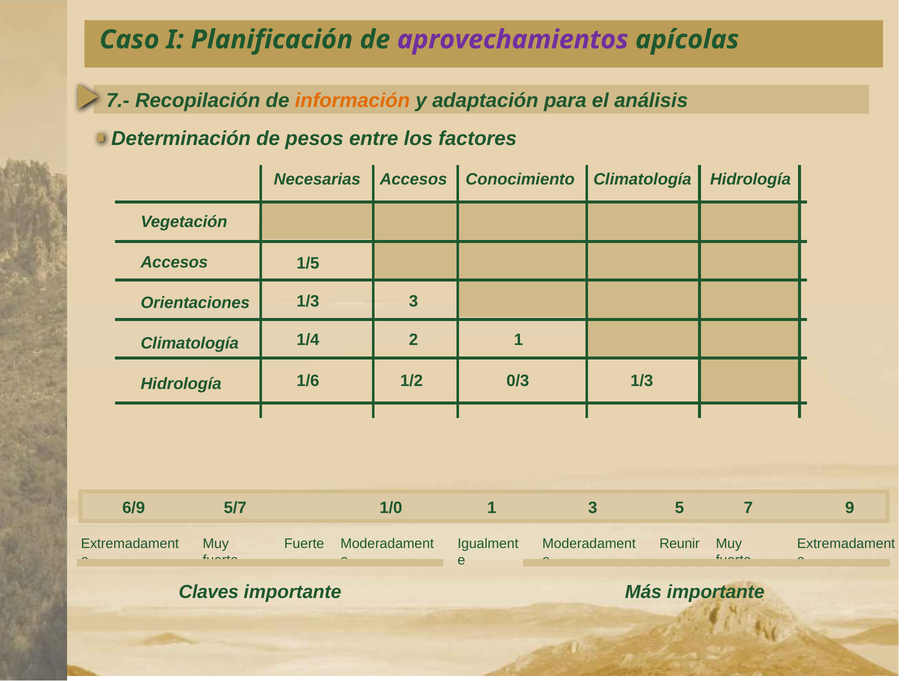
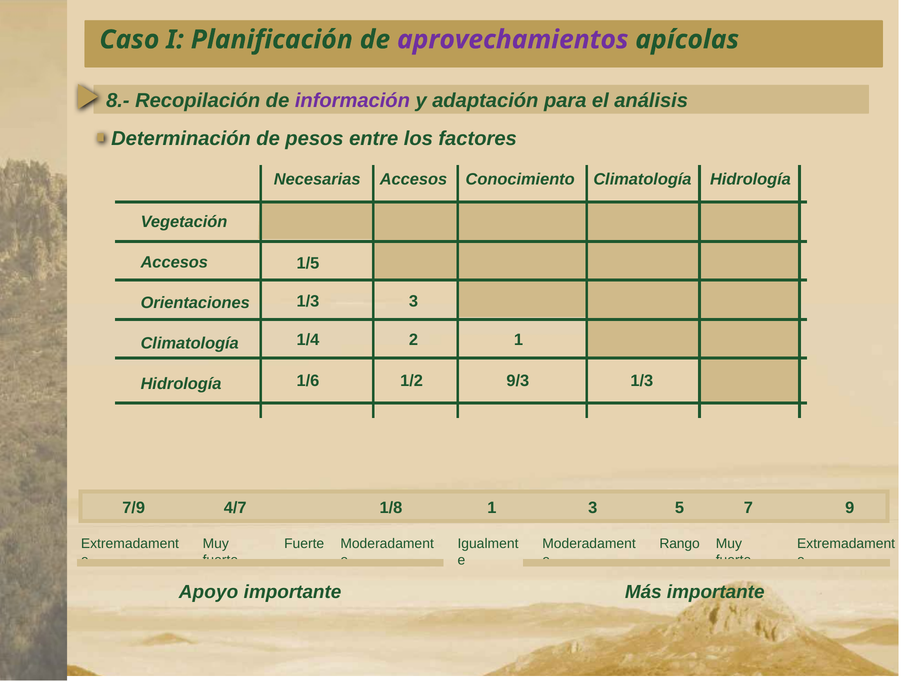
7.-: 7.- -> 8.-
información colour: orange -> purple
0/3: 0/3 -> 9/3
6/9: 6/9 -> 7/9
5/7: 5/7 -> 4/7
1/0: 1/0 -> 1/8
Reunir: Reunir -> Rango
Claves: Claves -> Apoyo
